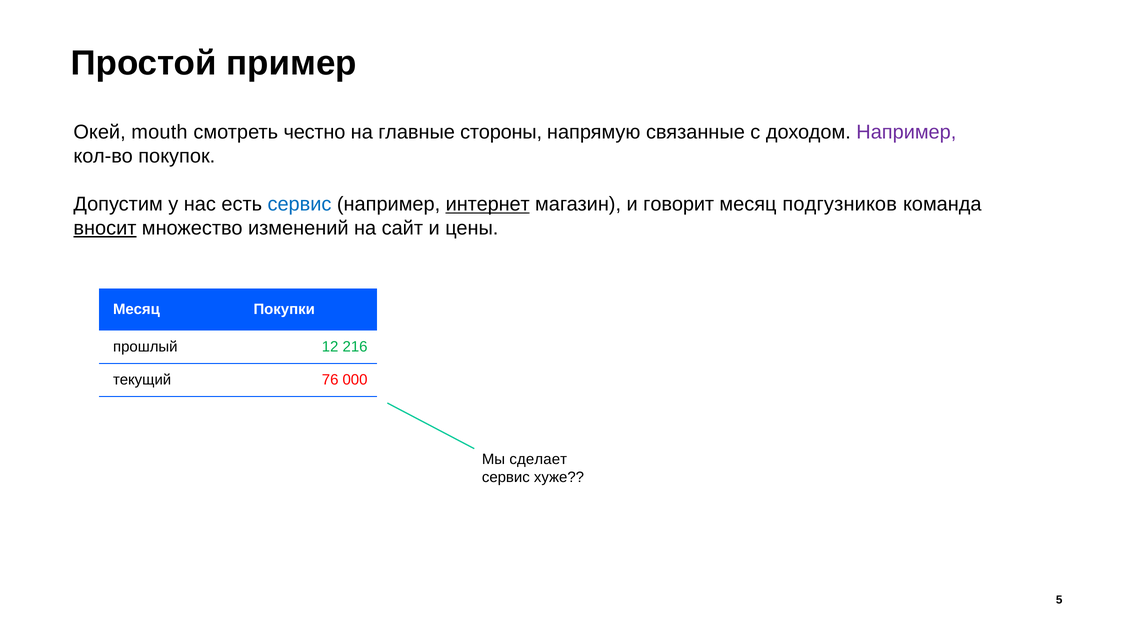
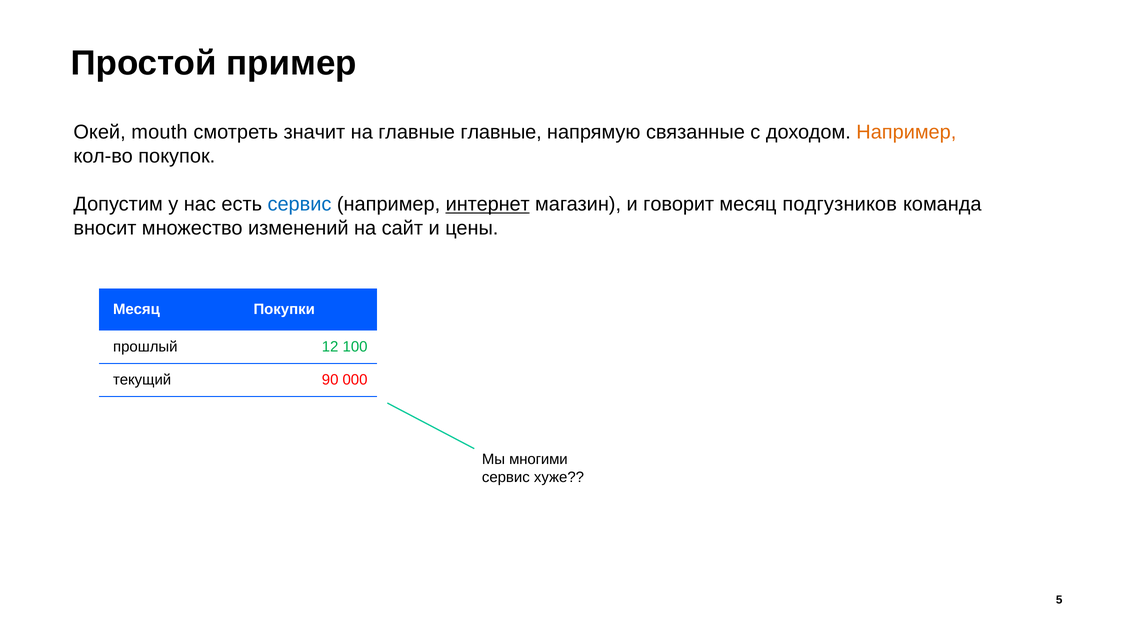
честно: честно -> значит
главные стороны: стороны -> главные
Например at (906, 132) colour: purple -> orange
вносит underline: present -> none
216: 216 -> 100
76: 76 -> 90
сделает: сделает -> многими
